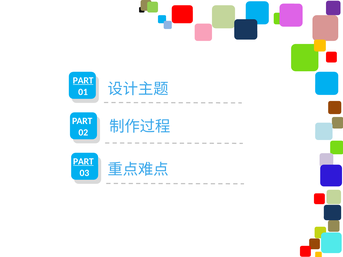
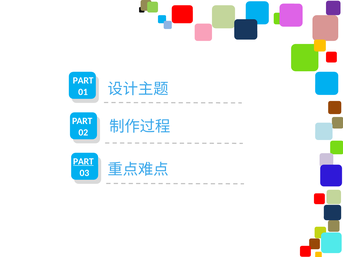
PART at (83, 81) underline: present -> none
